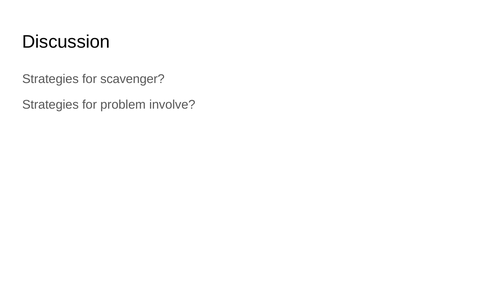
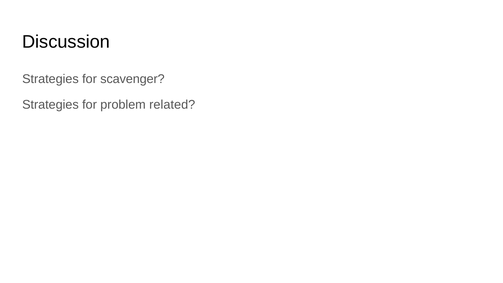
involve: involve -> related
